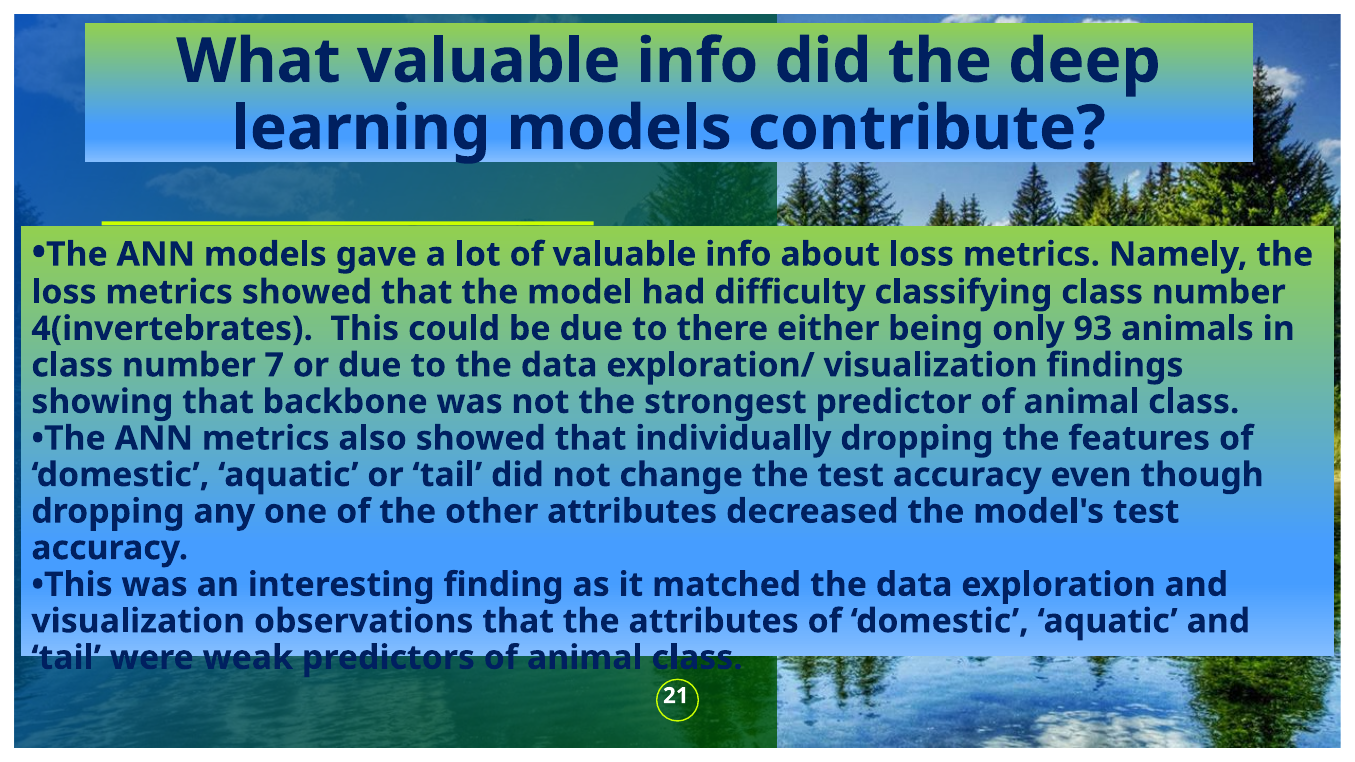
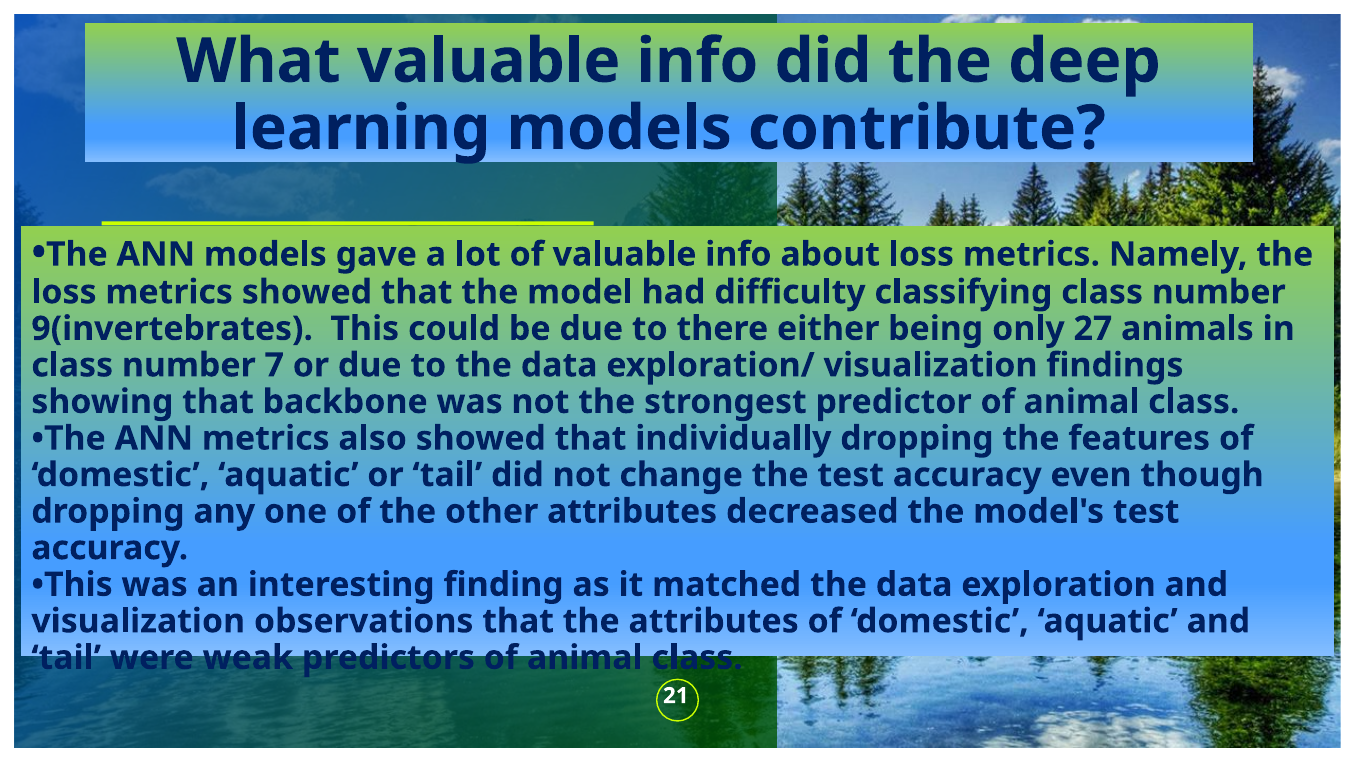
4(invertebrates: 4(invertebrates -> 9(invertebrates
93: 93 -> 27
